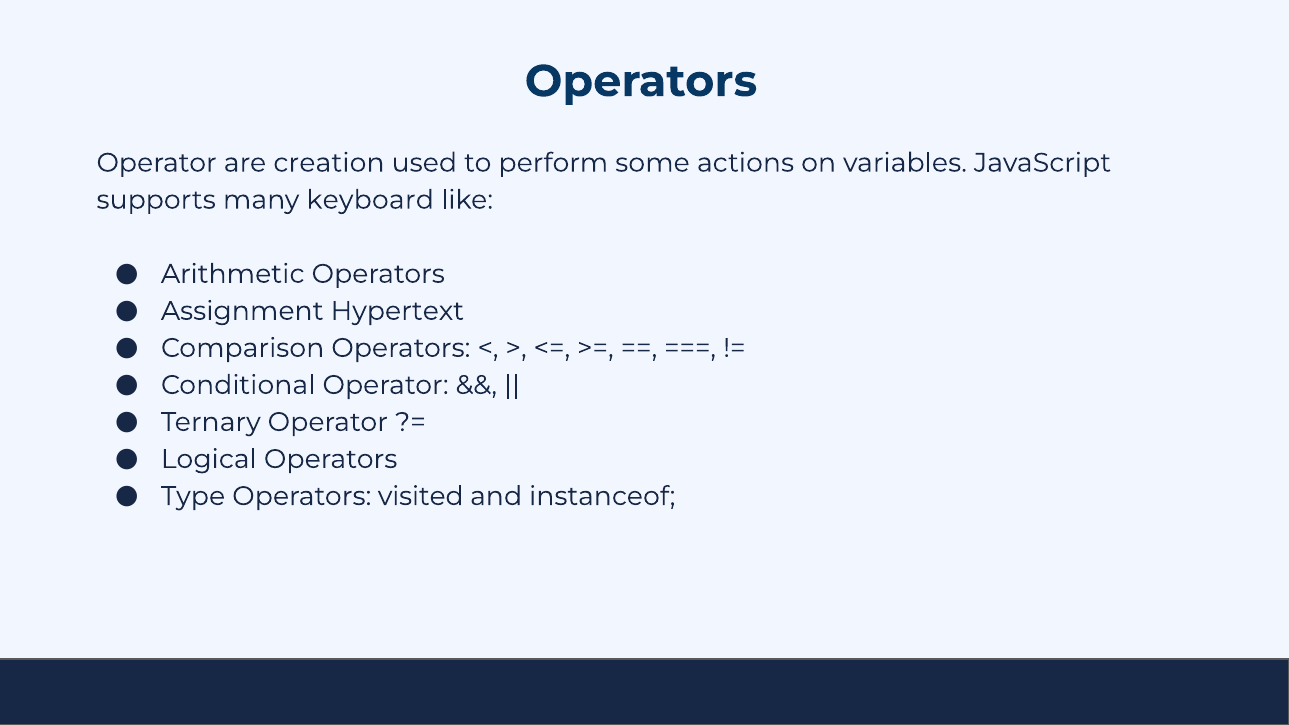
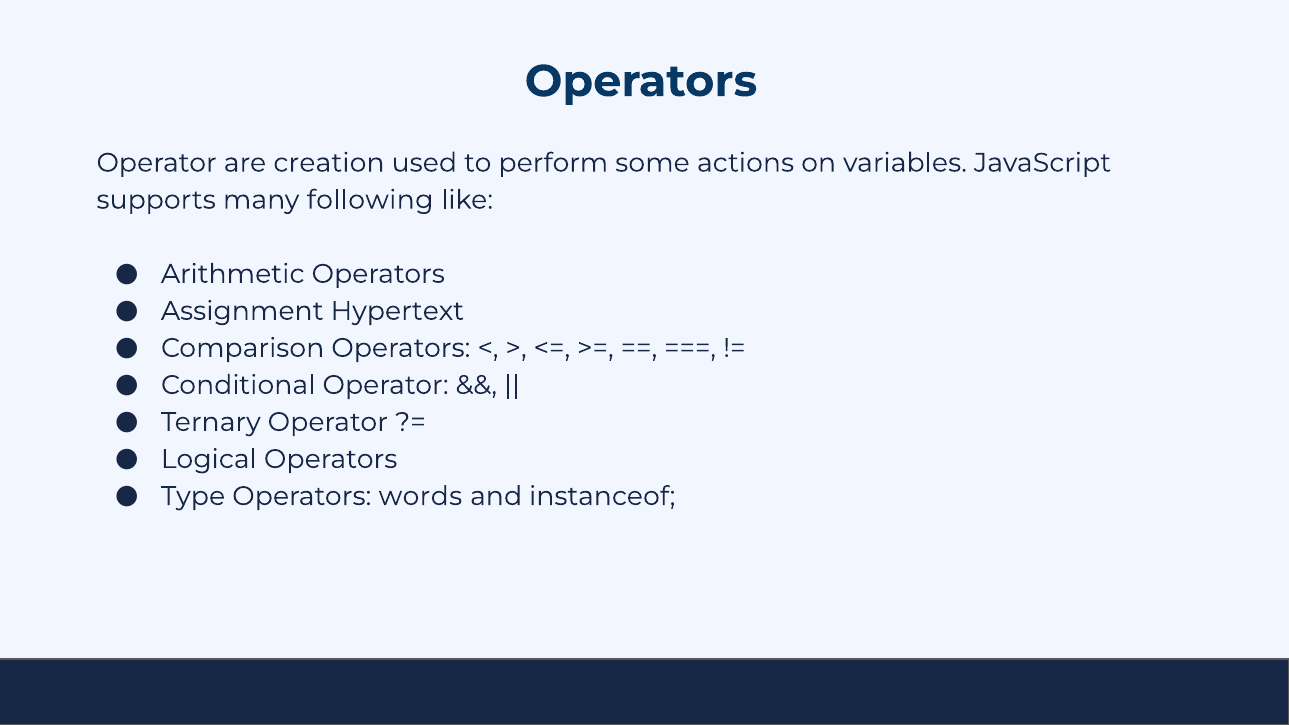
keyboard: keyboard -> following
visited: visited -> words
